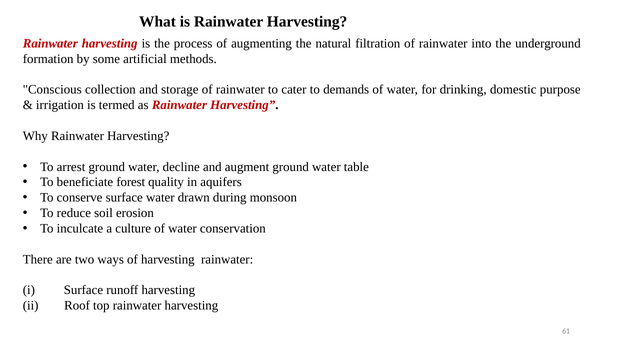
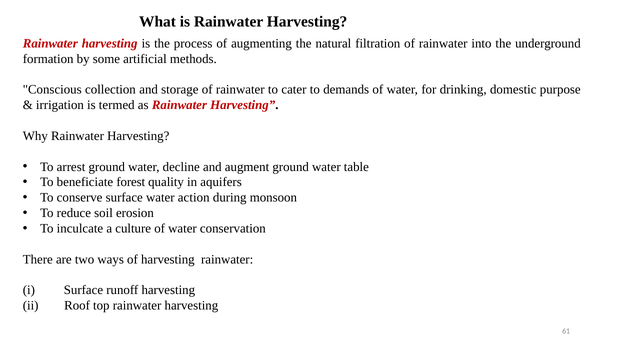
drawn: drawn -> action
